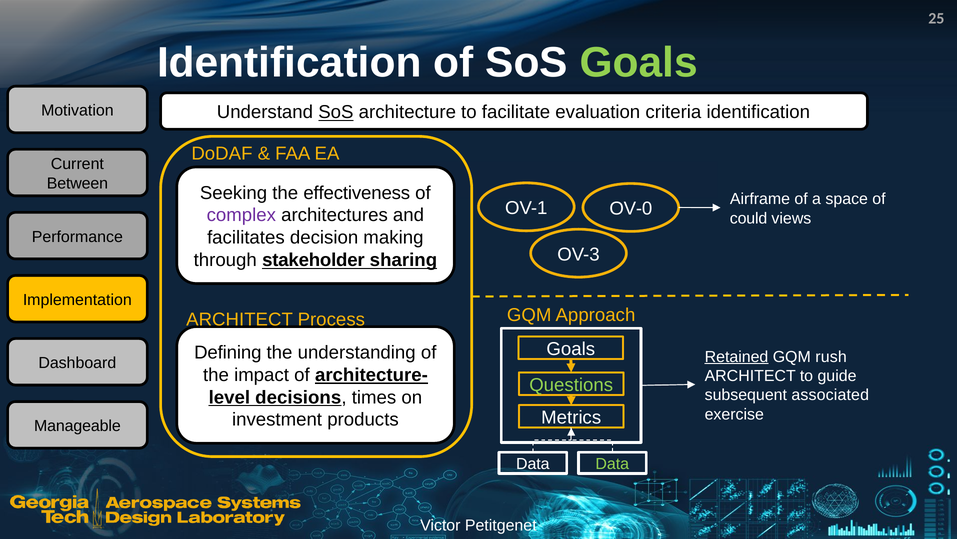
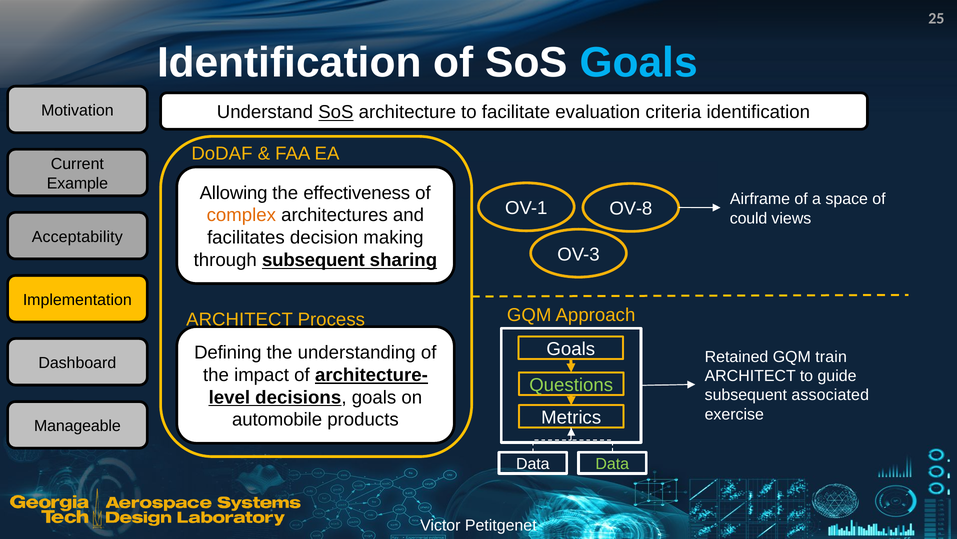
Goals at (639, 63) colour: light green -> light blue
Between: Between -> Example
Seeking: Seeking -> Allowing
OV-0: OV-0 -> OV-8
complex colour: purple -> orange
Performance: Performance -> Acceptability
through stakeholder: stakeholder -> subsequent
Retained underline: present -> none
rush: rush -> train
decisions times: times -> goals
investment: investment -> automobile
